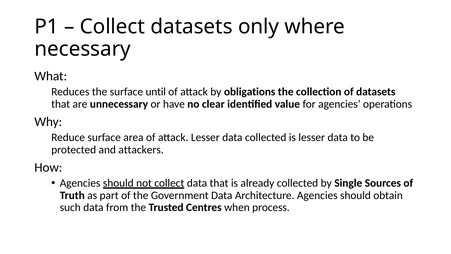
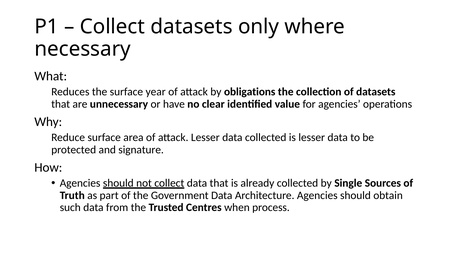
until: until -> year
attackers: attackers -> signature
